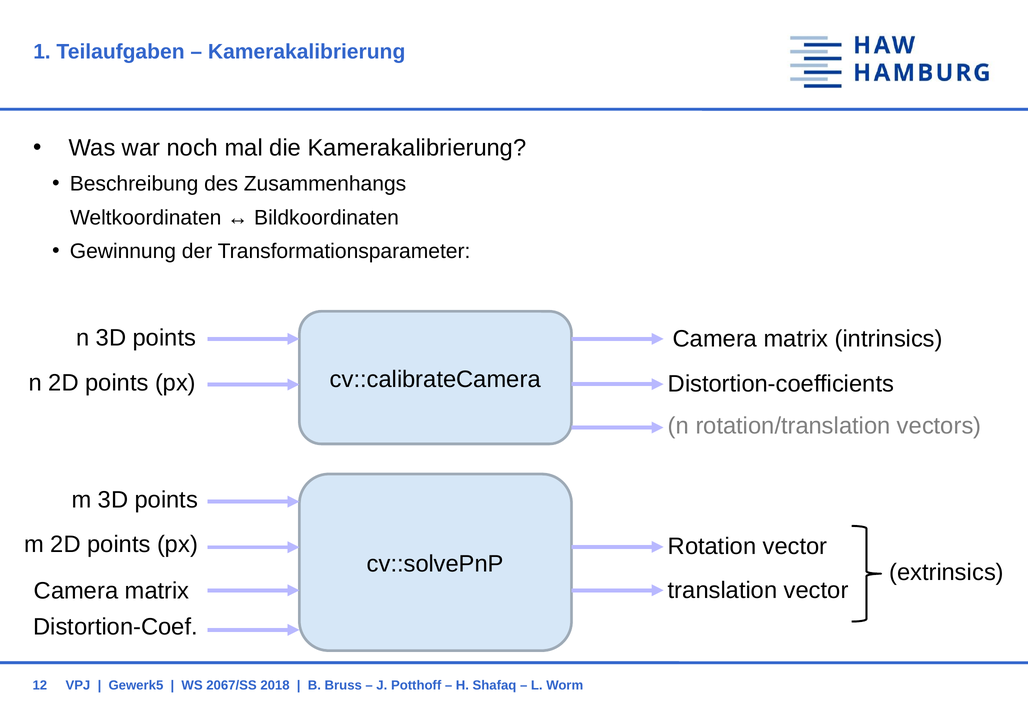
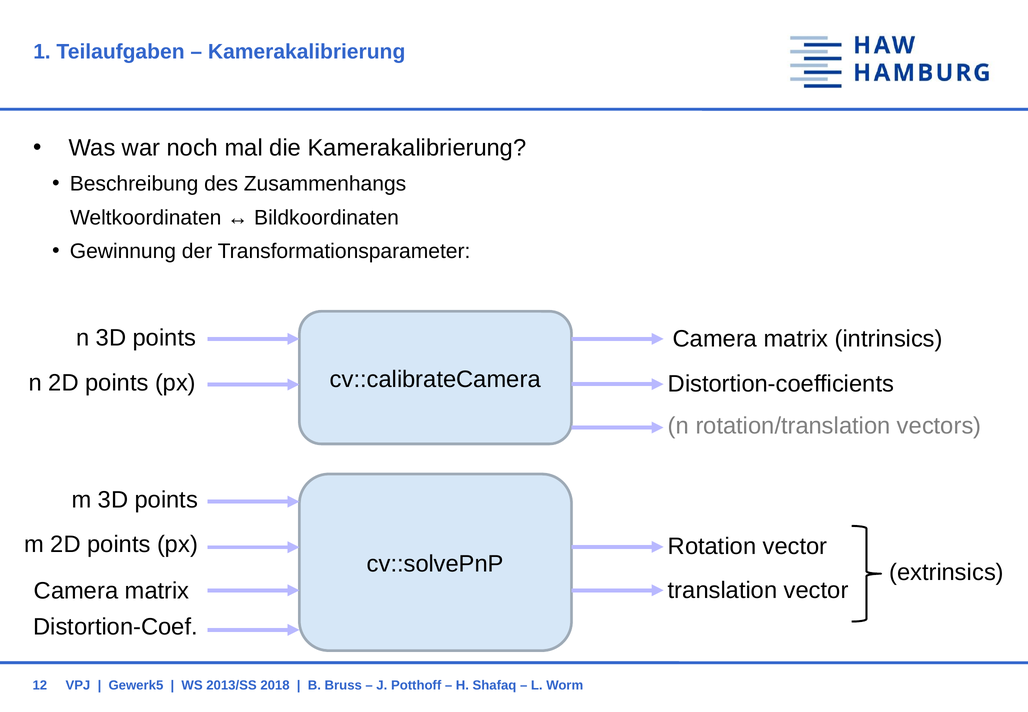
2067/SS: 2067/SS -> 2013/SS
